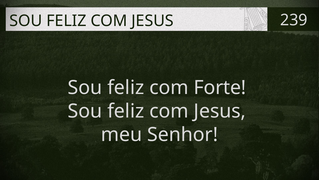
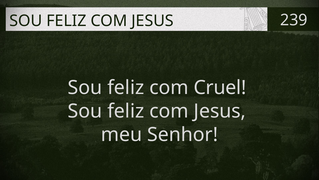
Forte: Forte -> Cruel
